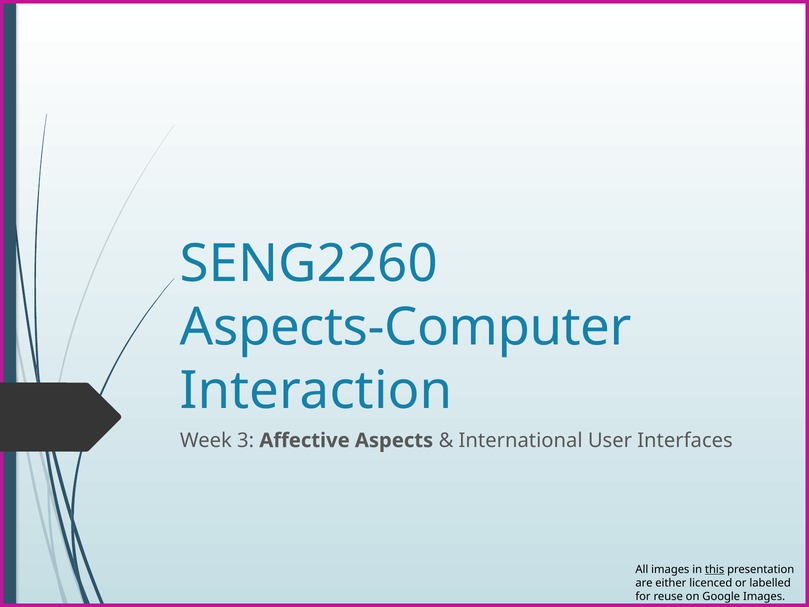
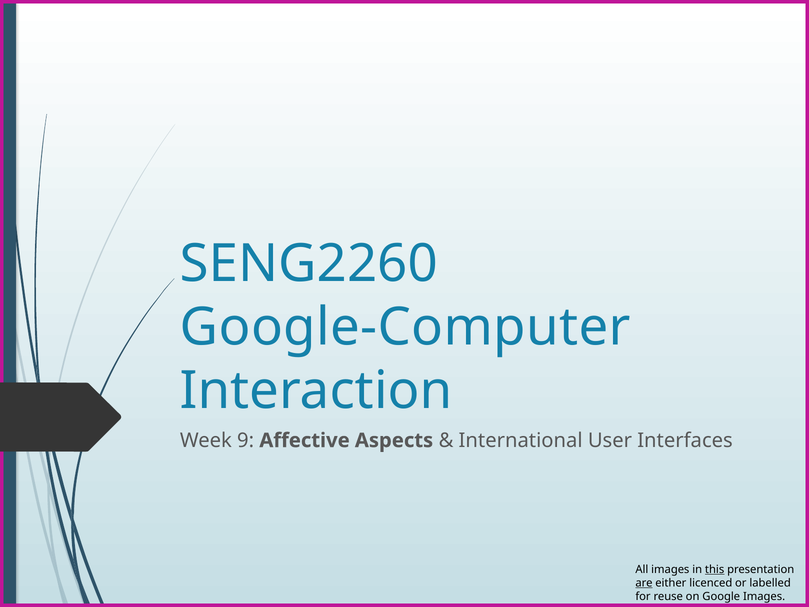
Aspects-Computer: Aspects-Computer -> Google-Computer
3: 3 -> 9
are underline: none -> present
